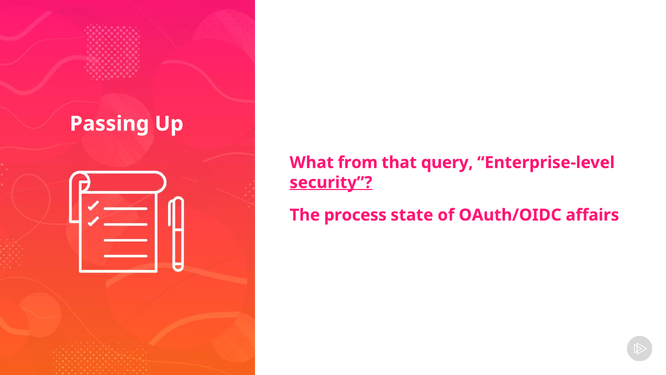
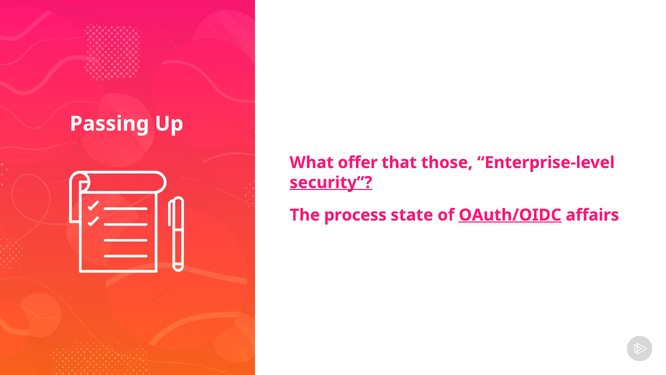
from: from -> offer
query: query -> those
OAuth/OIDC underline: none -> present
